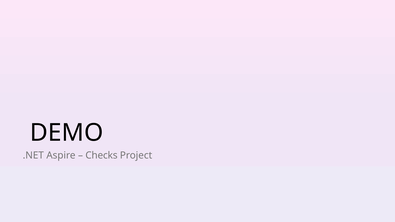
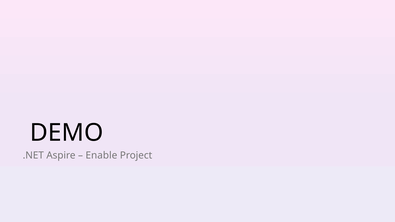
Checks: Checks -> Enable
